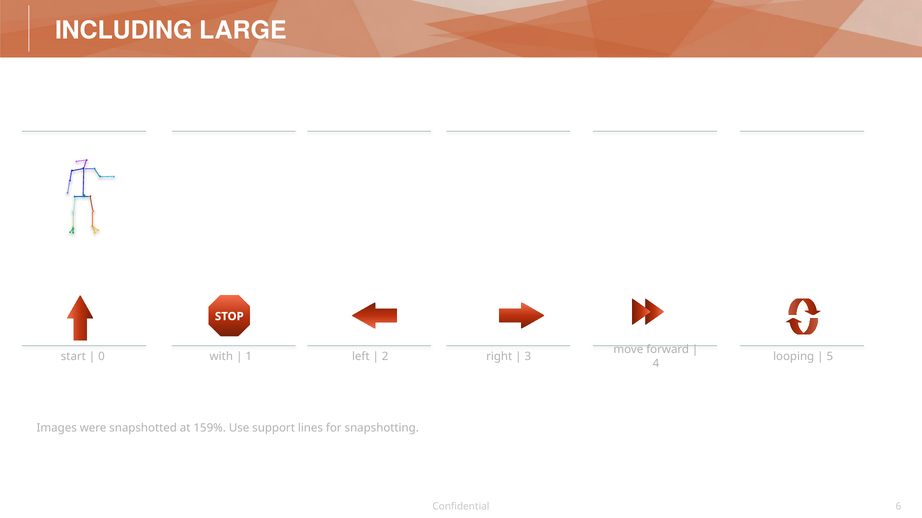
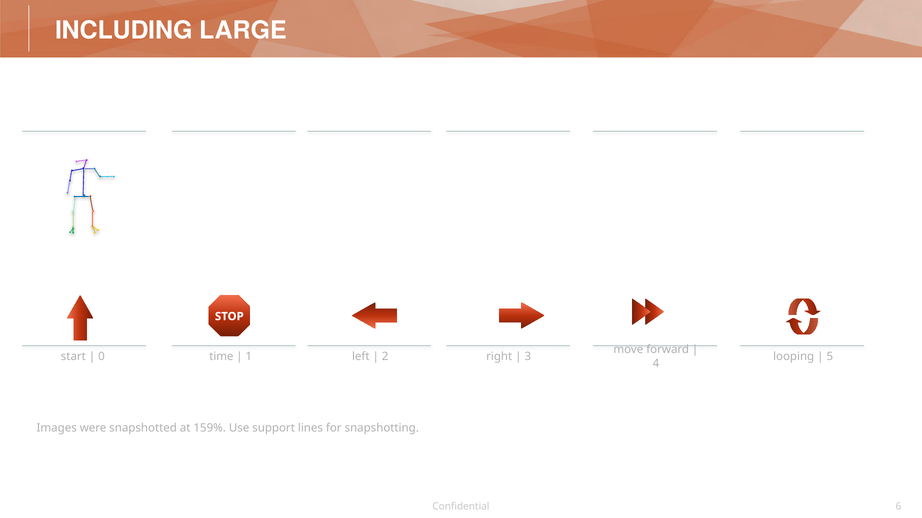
with: with -> time
